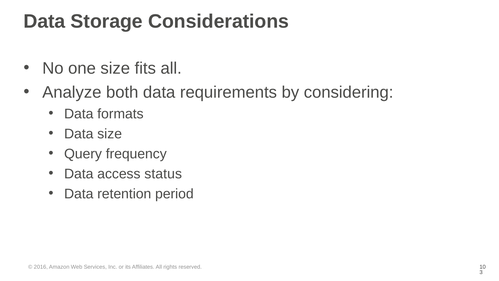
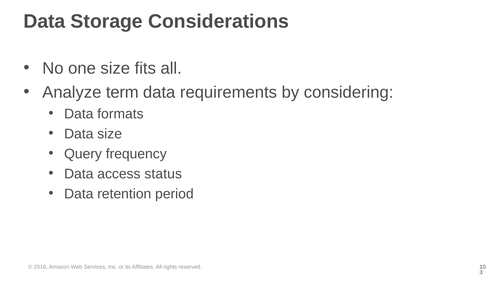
both: both -> term
